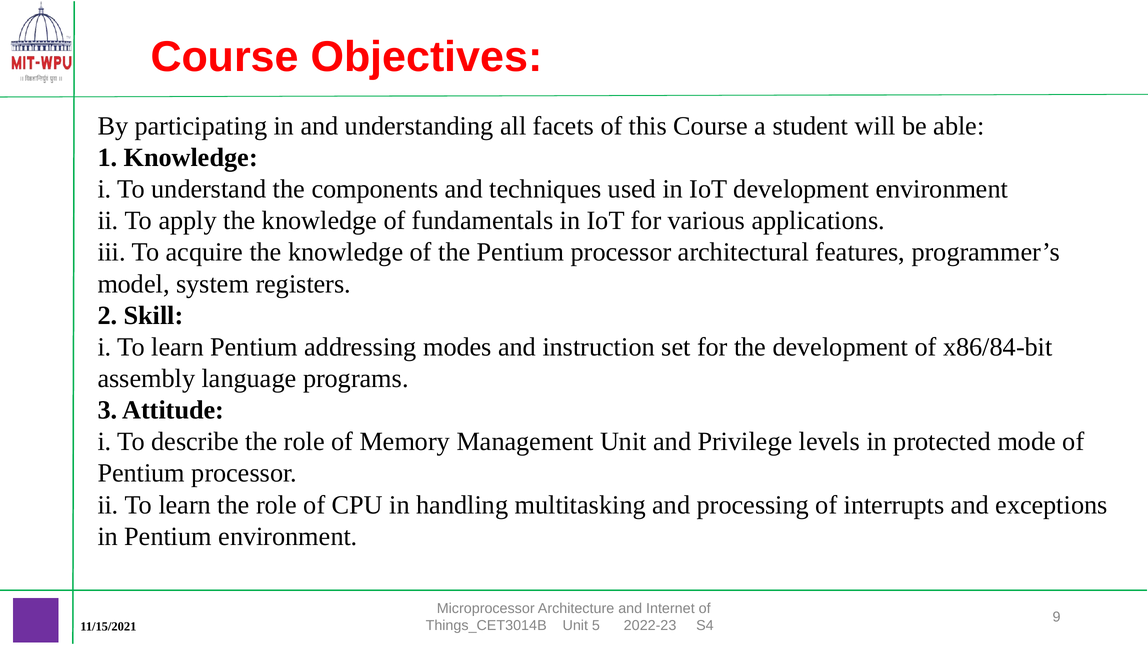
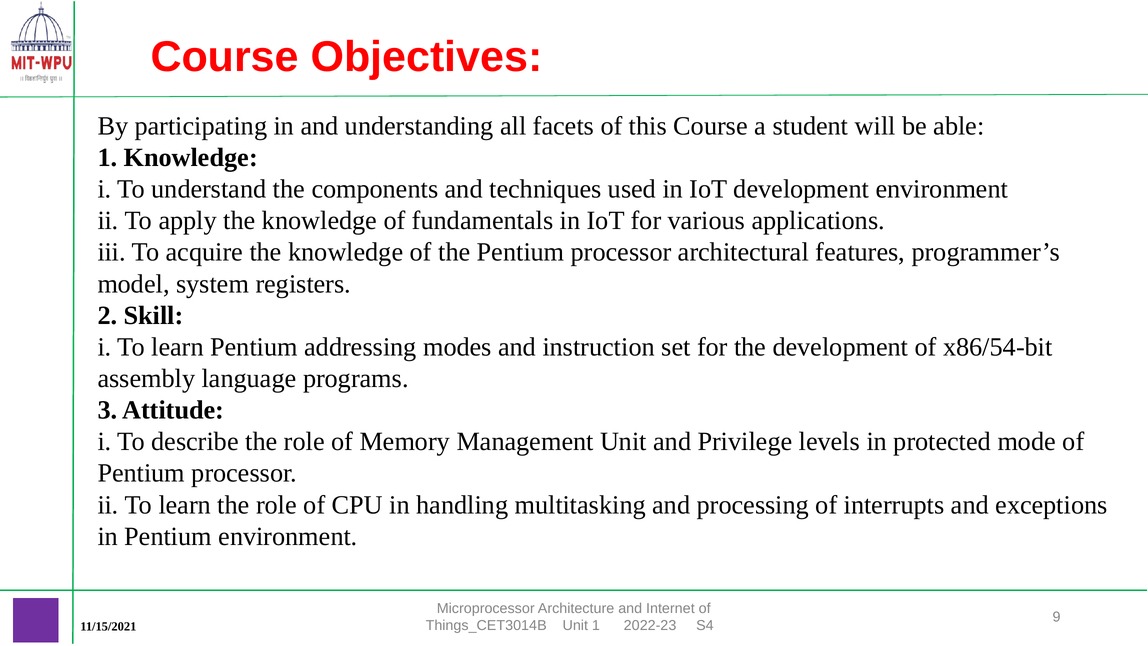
x86/84-bit: x86/84-bit -> x86/54-bit
Unit 5: 5 -> 1
